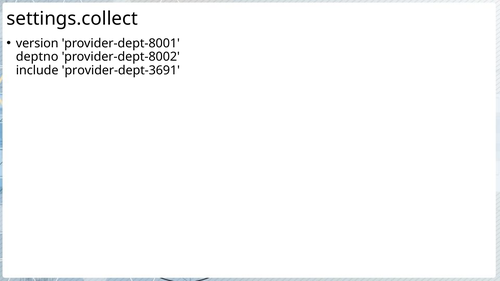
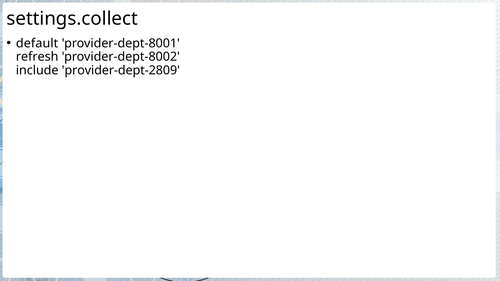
version: version -> default
deptno: deptno -> refresh
provider-dept-3691: provider-dept-3691 -> provider-dept-2809
